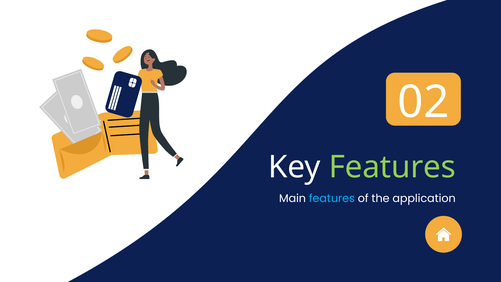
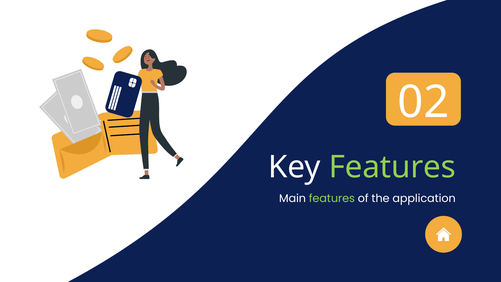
features at (332, 199) colour: light blue -> light green
